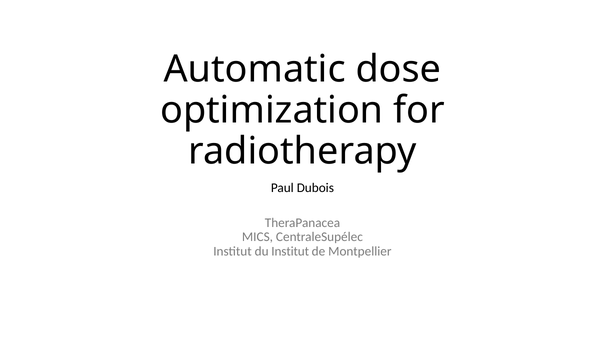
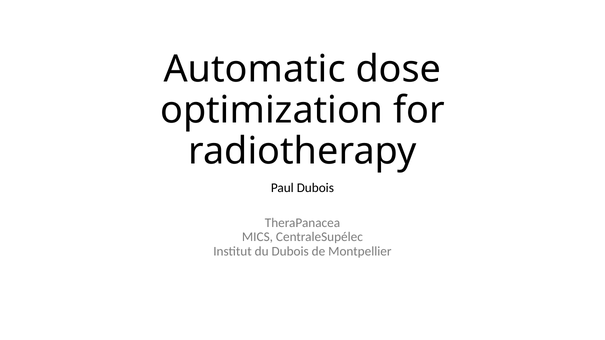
du Institut: Institut -> Dubois
